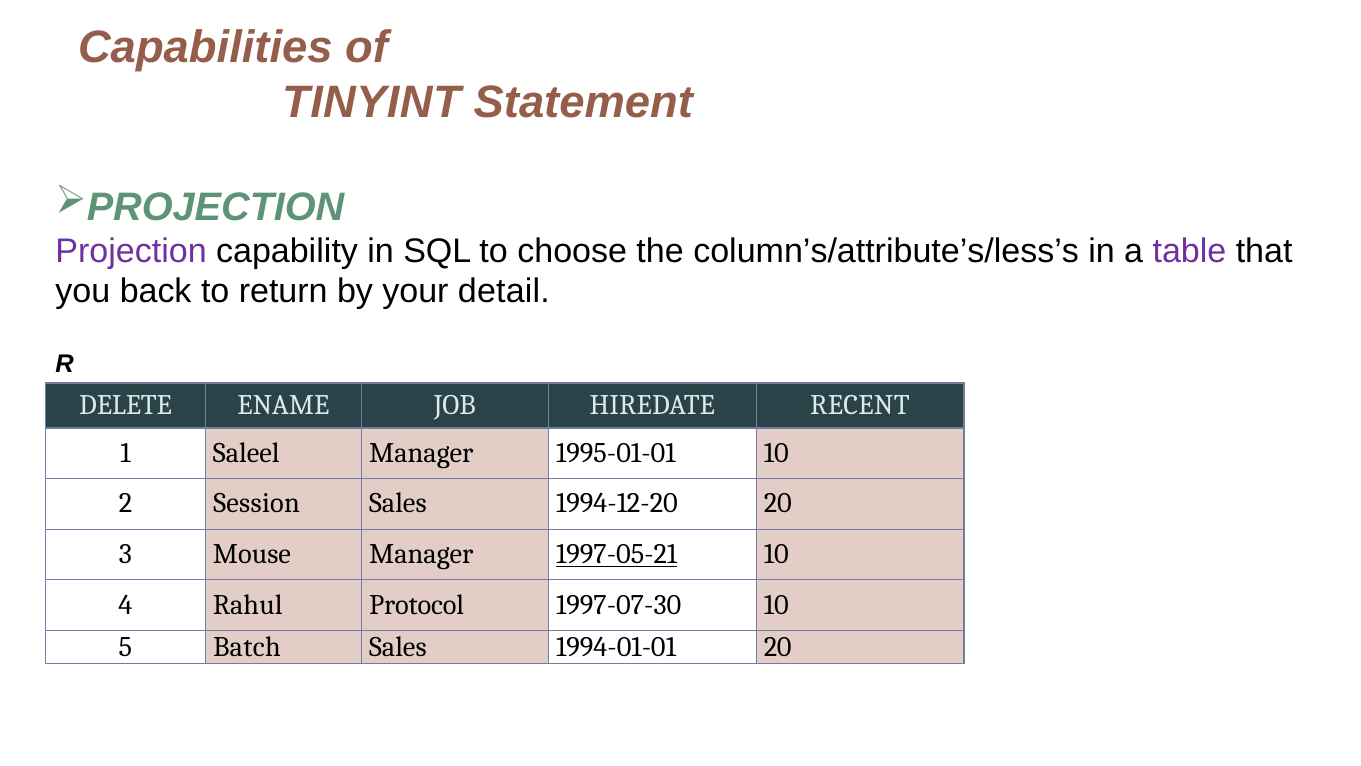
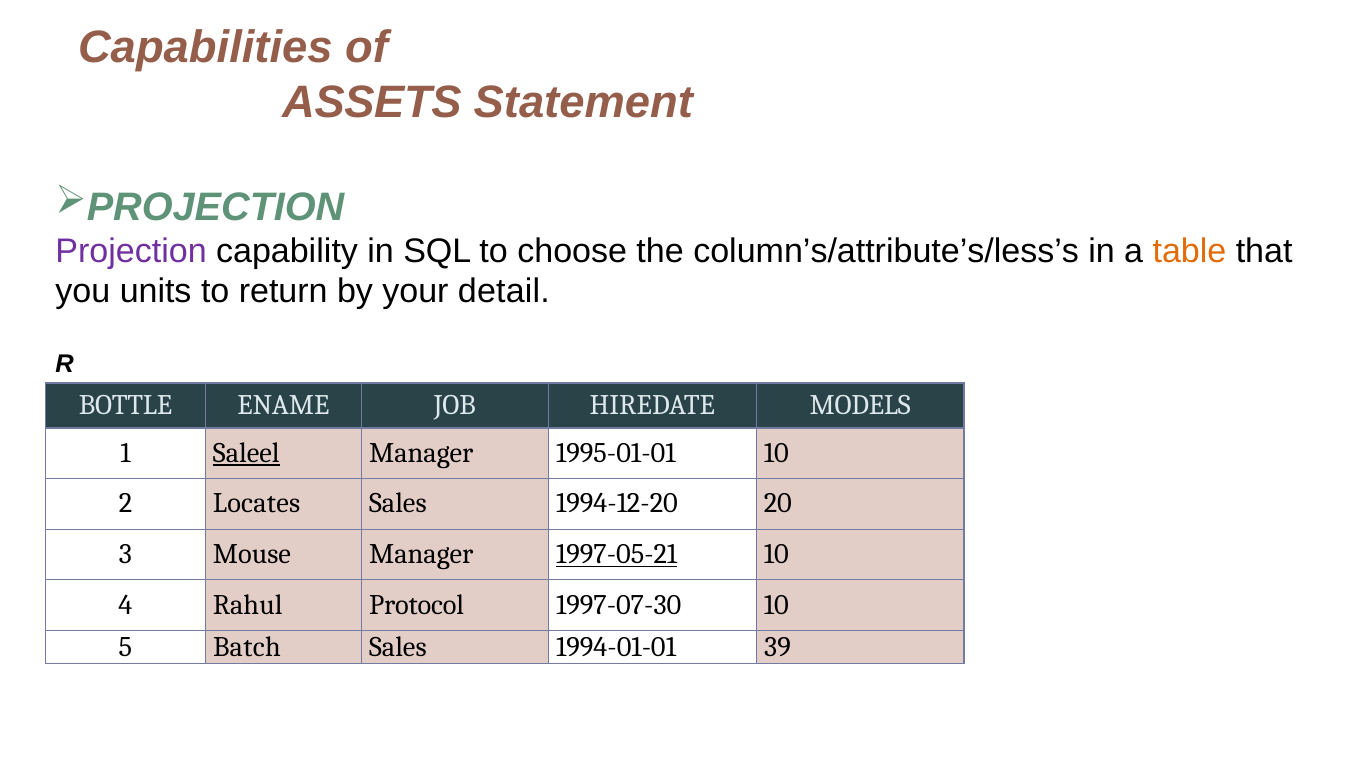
TINYINT: TINYINT -> ASSETS
table colour: purple -> orange
back: back -> units
DELETE: DELETE -> BOTTLE
RECENT: RECENT -> MODELS
Saleel underline: none -> present
Session: Session -> Locates
1994-01-01 20: 20 -> 39
